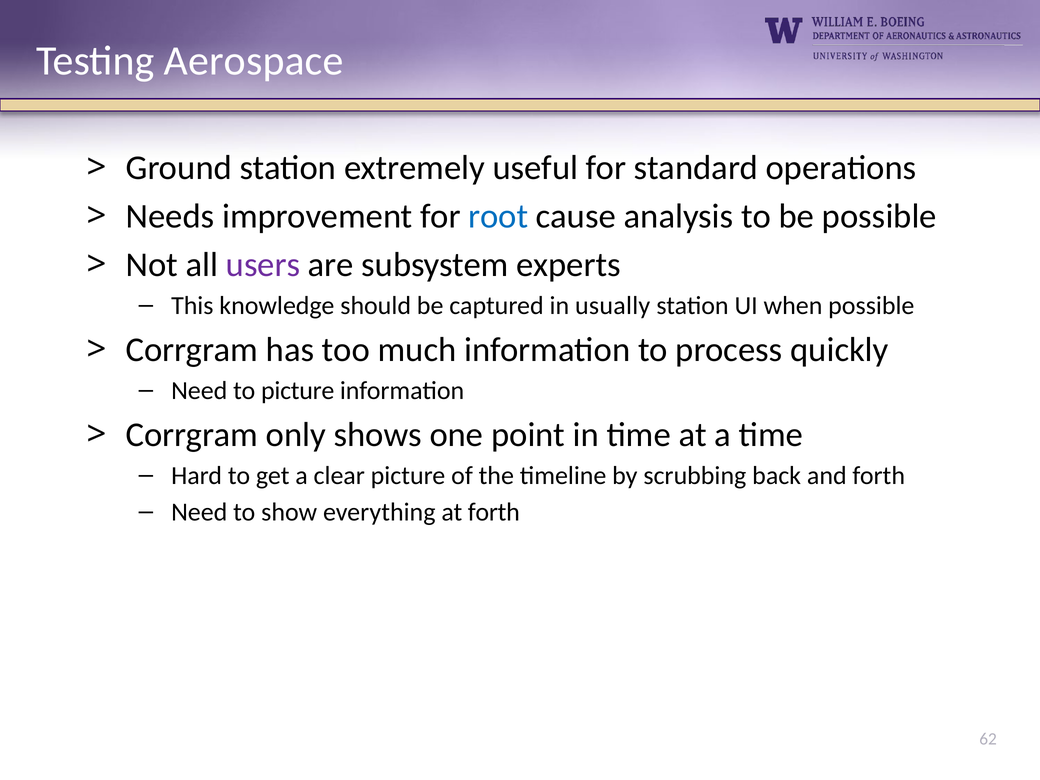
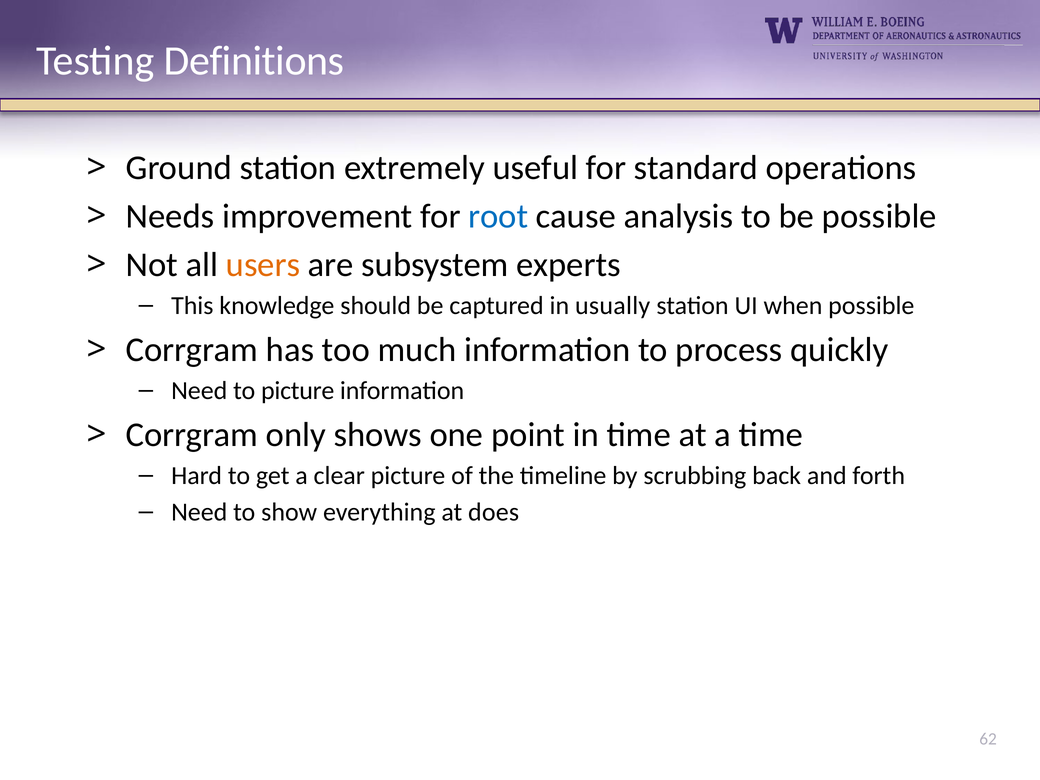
Aerospace: Aerospace -> Definitions
users colour: purple -> orange
at forth: forth -> does
